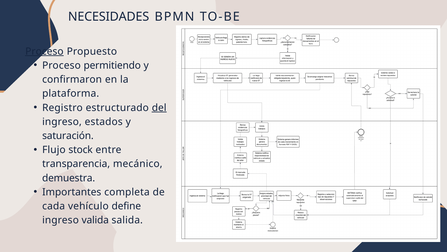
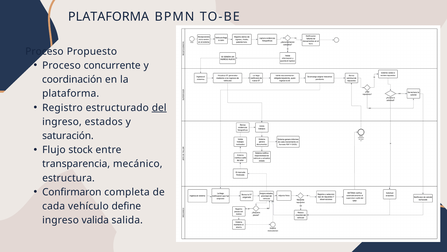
NECESIDADES at (109, 17): NECESIDADES -> PLATAFORMA
Proceso at (44, 51) underline: present -> none
permitiendo: permitiendo -> concurrente
confirmaron: confirmaron -> coordinación
demuestra: demuestra -> estructura
Importantes: Importantes -> Confirmaron
